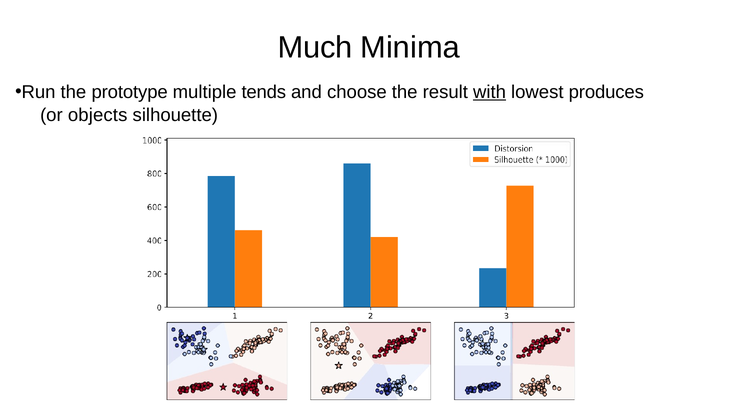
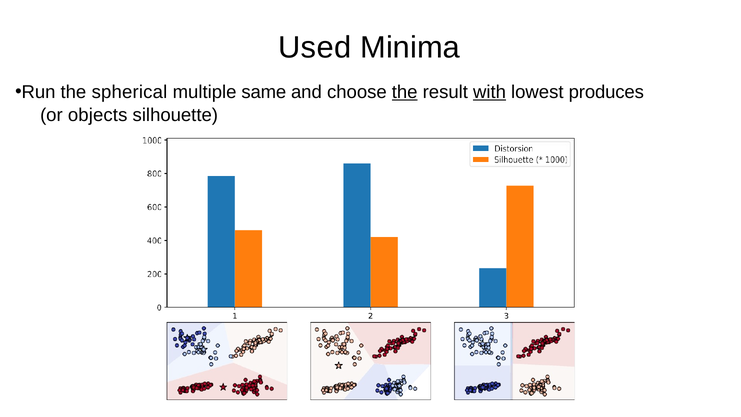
Much: Much -> Used
prototype: prototype -> spherical
tends: tends -> same
the at (405, 92) underline: none -> present
